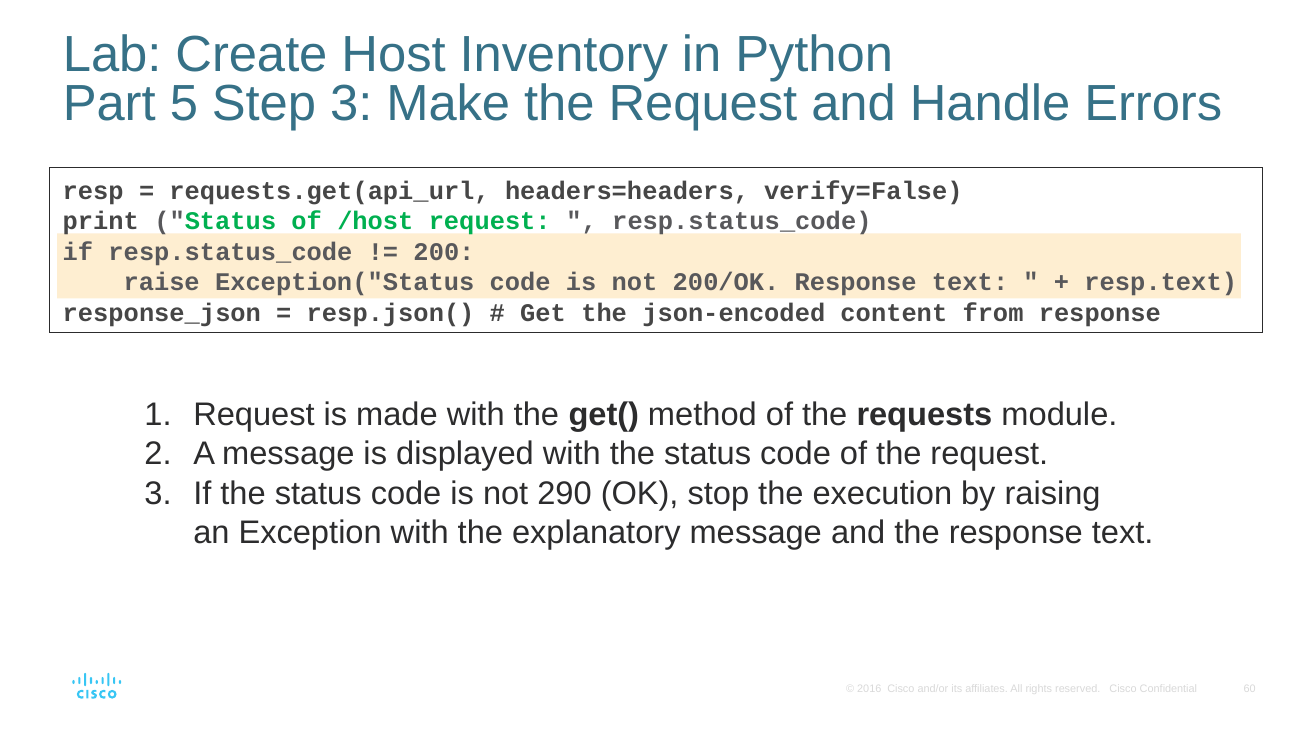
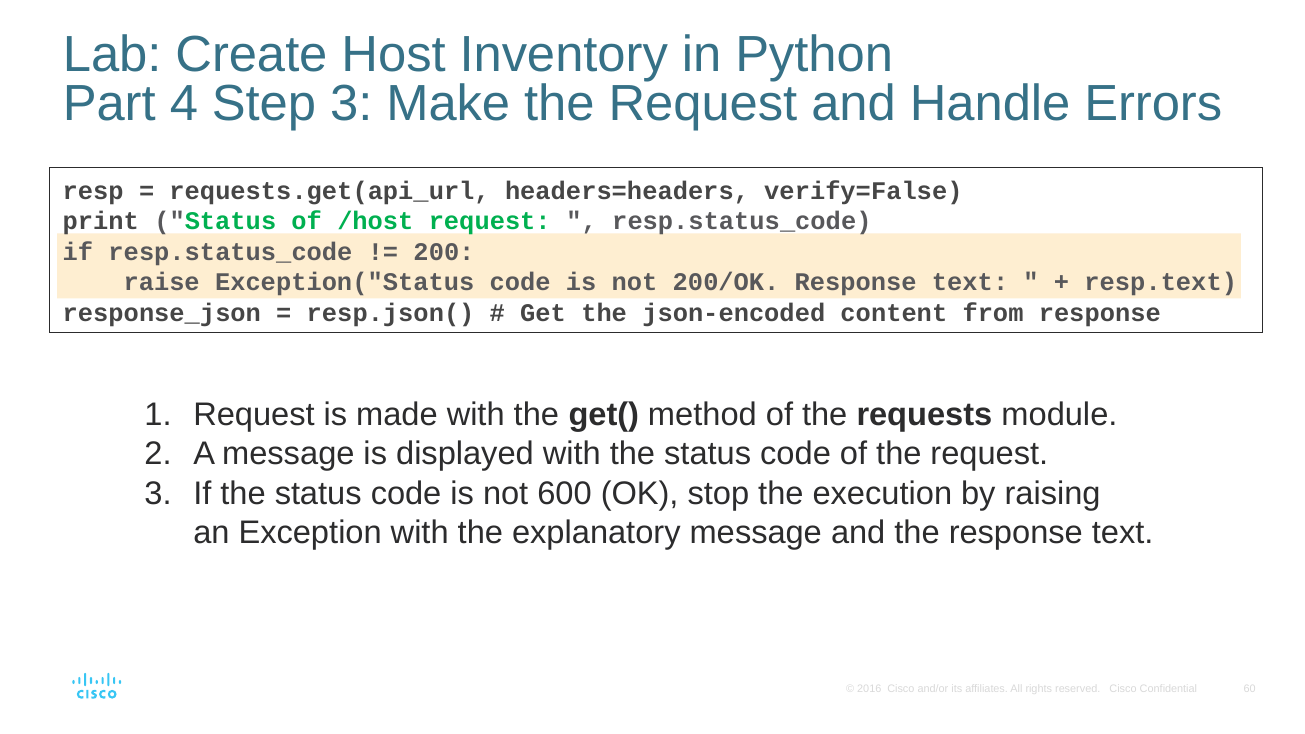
5: 5 -> 4
290: 290 -> 600
